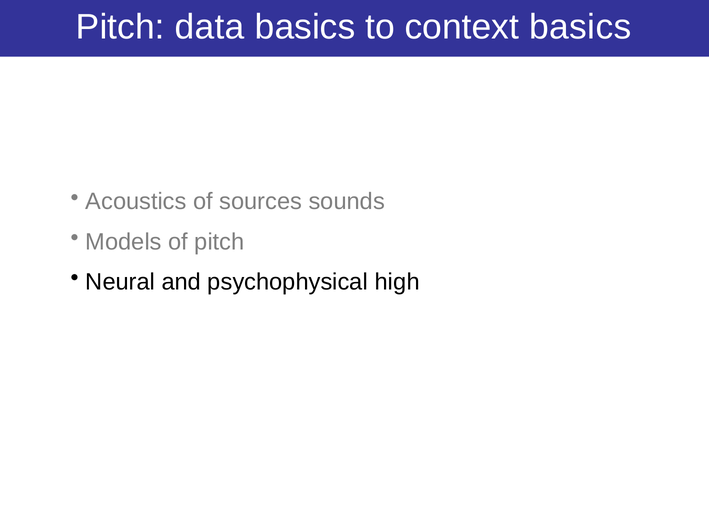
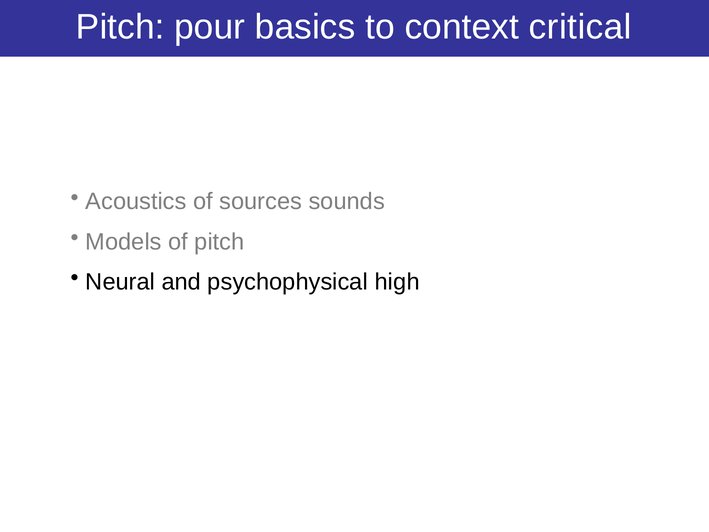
data: data -> pour
context basics: basics -> critical
